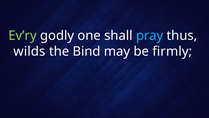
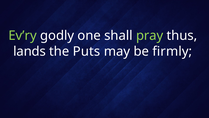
pray colour: light blue -> light green
wilds: wilds -> lands
Bind: Bind -> Puts
